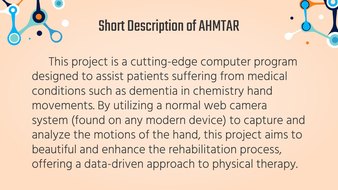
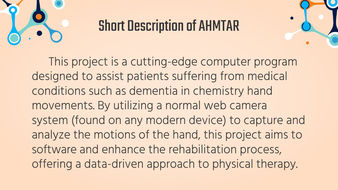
beautiful: beautiful -> software
